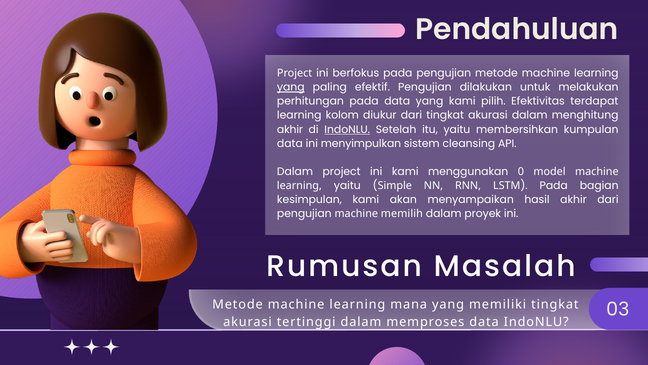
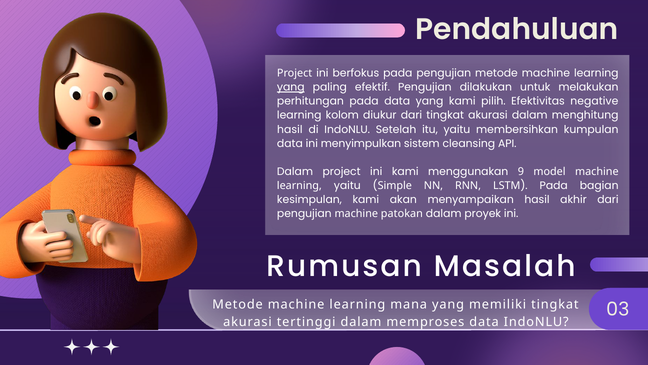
terdapat: terdapat -> negative
akhir at (290, 129): akhir -> hasil
IndoNLU at (347, 129) underline: present -> none
0: 0 -> 9
memilih: memilih -> patokan
